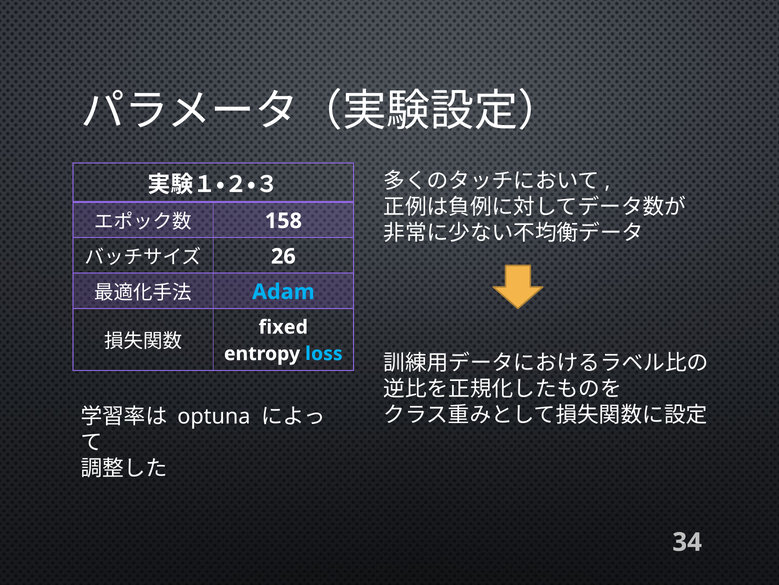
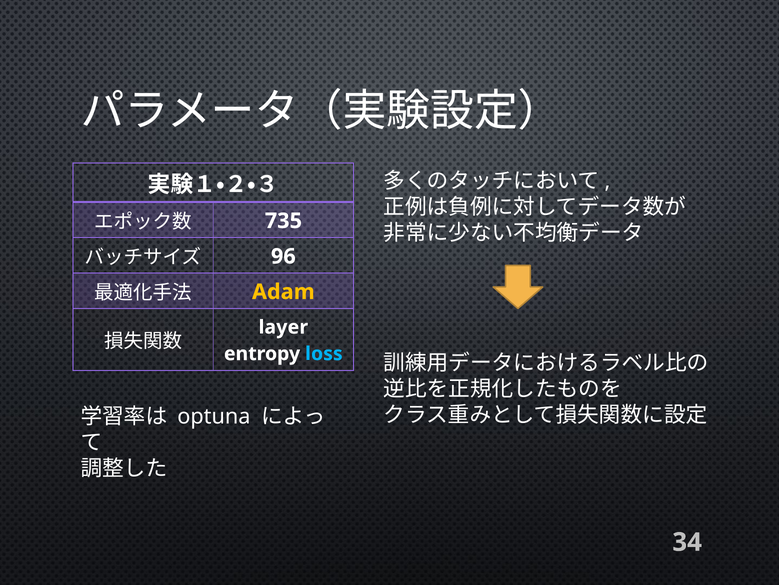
158: 158 -> 735
26: 26 -> 96
Adam colour: light blue -> yellow
fixed: fixed -> layer
